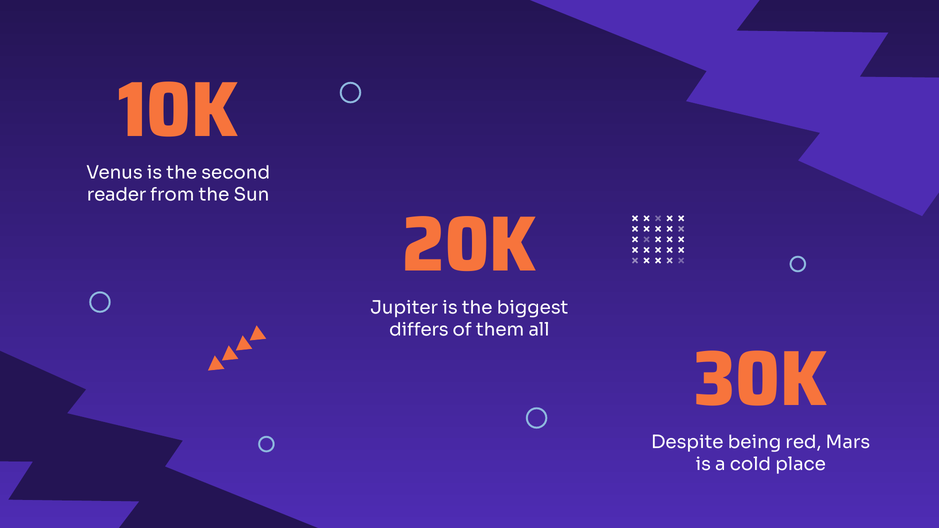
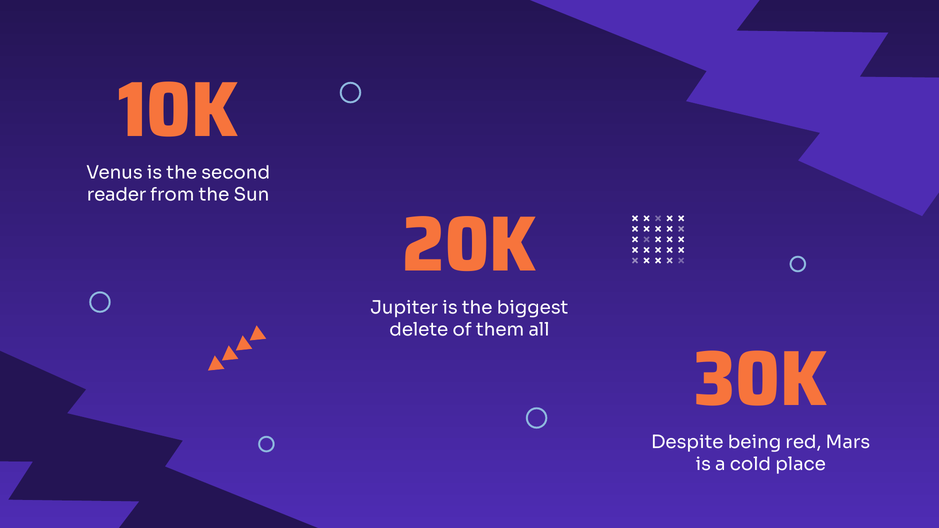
differs: differs -> delete
